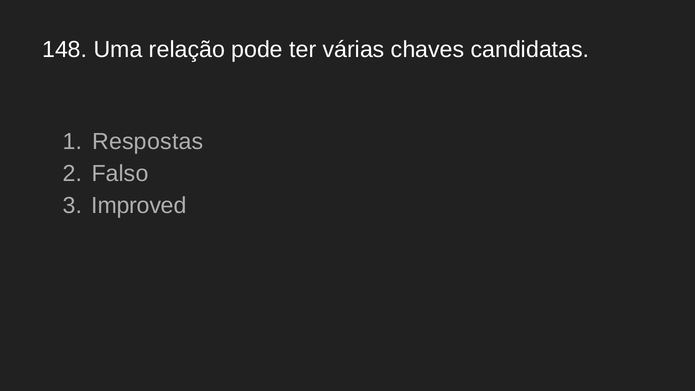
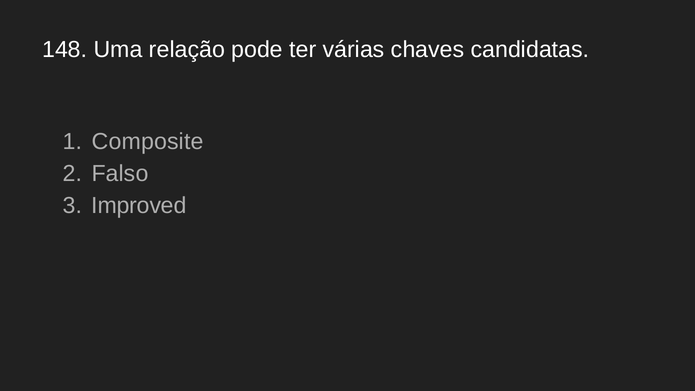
Respostas: Respostas -> Composite
